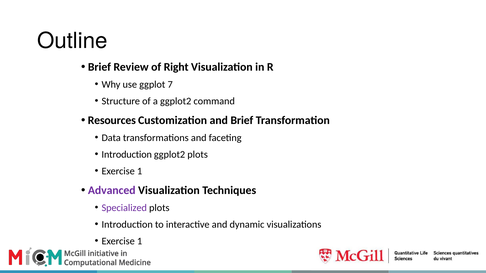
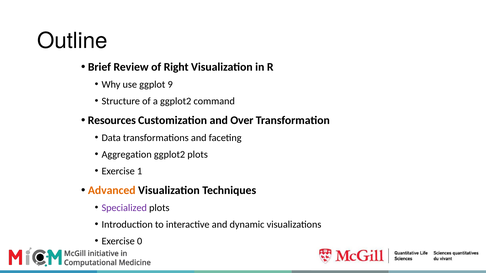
7: 7 -> 9
and Brief: Brief -> Over
Introduction at (127, 155): Introduction -> Aggregation
Advanced colour: purple -> orange
1 at (140, 241): 1 -> 0
